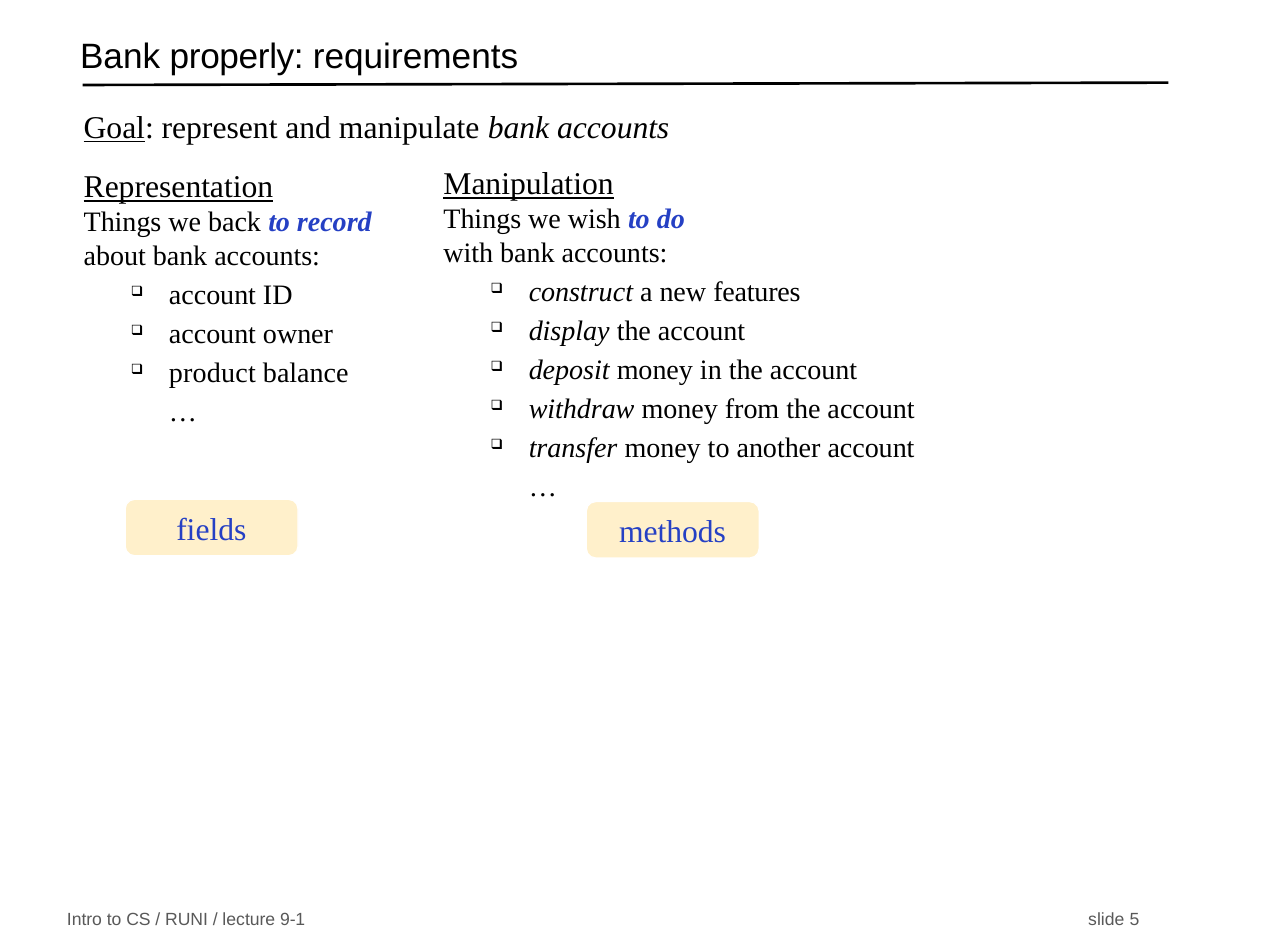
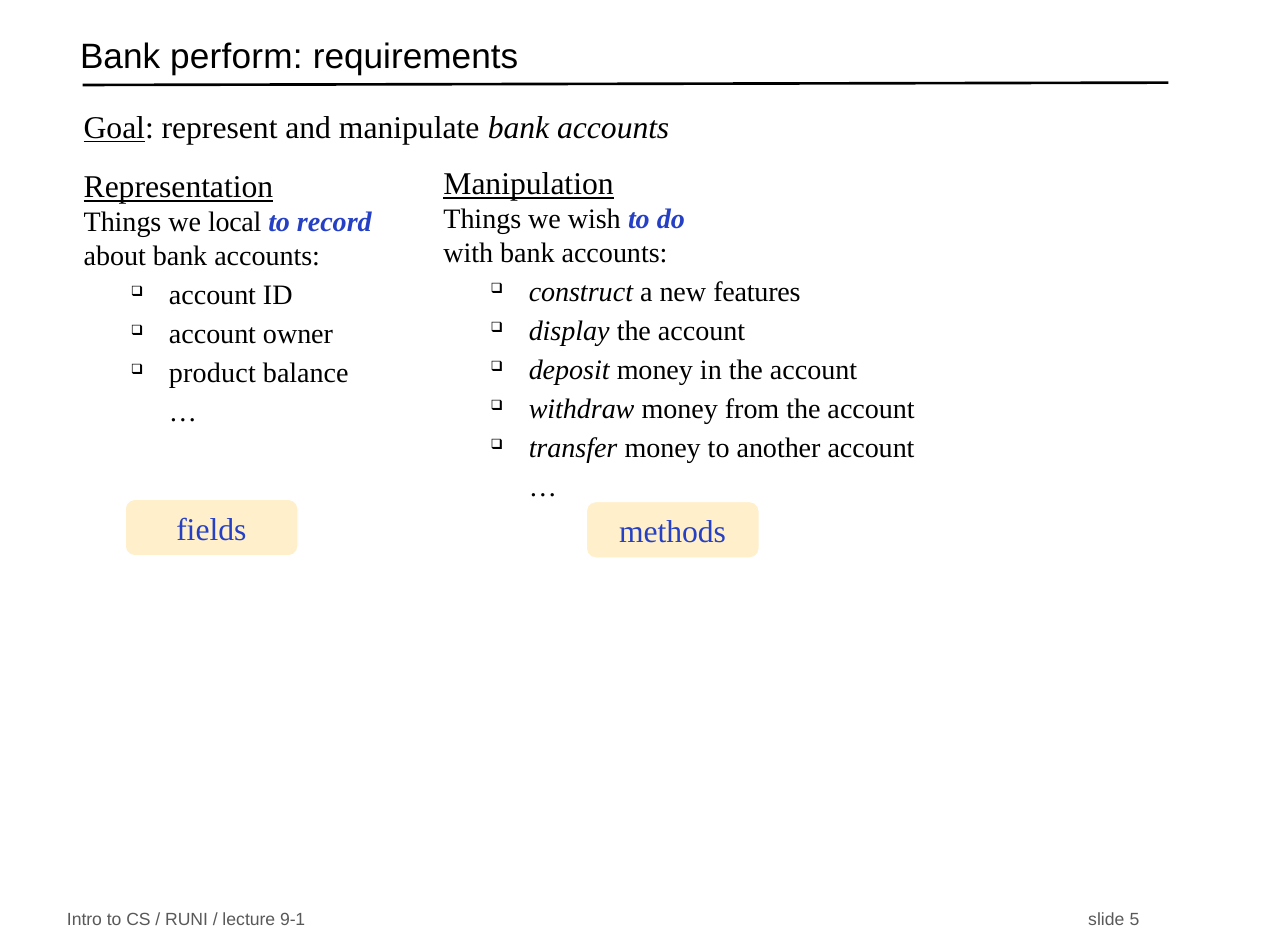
properly: properly -> perform
back: back -> local
